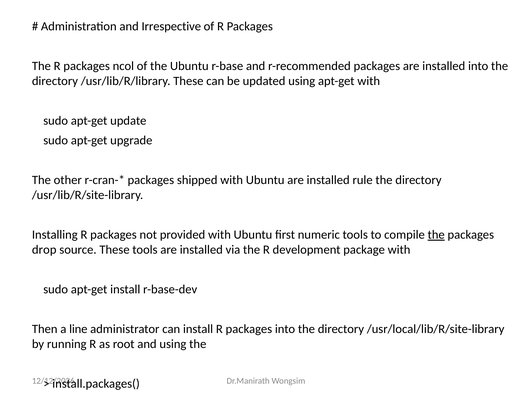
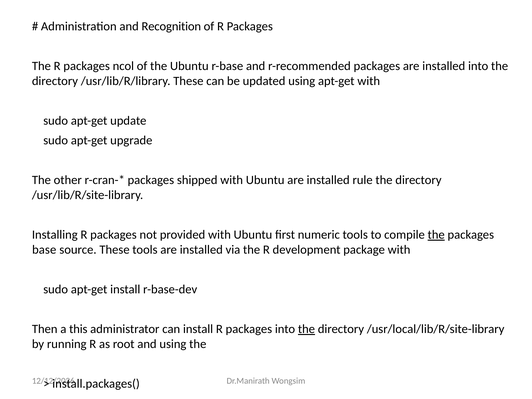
Irrespective: Irrespective -> Recognition
drop: drop -> base
line: line -> this
the at (306, 329) underline: none -> present
